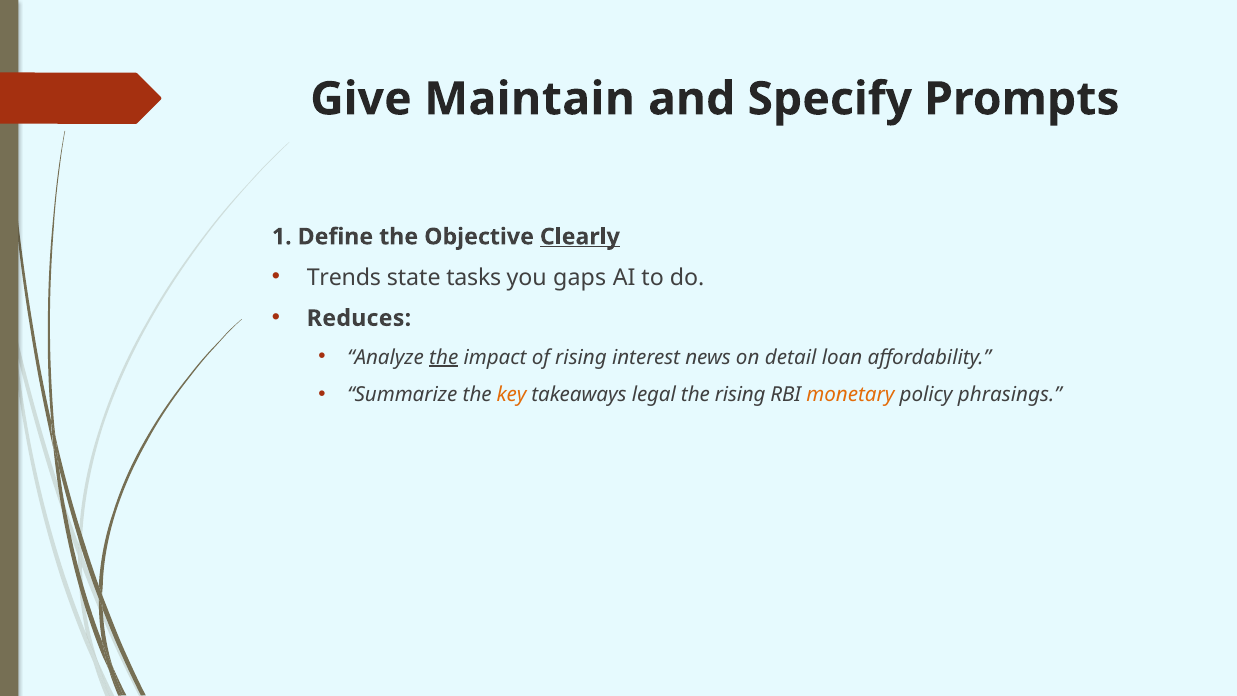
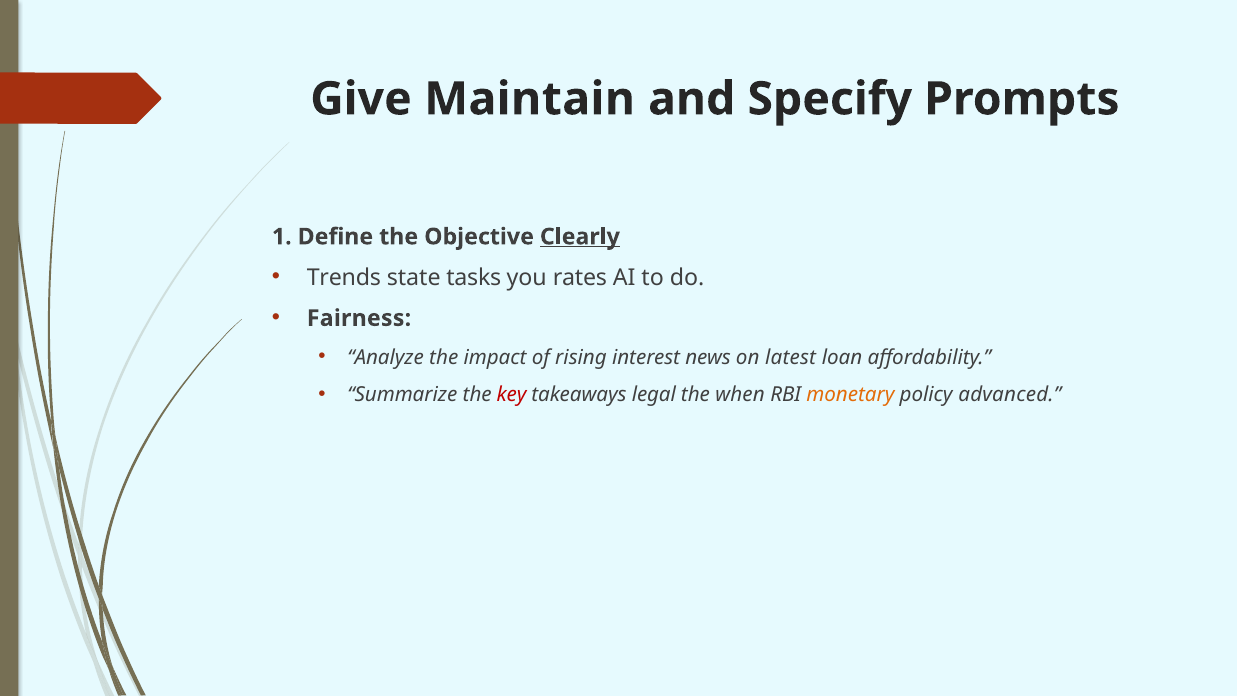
gaps: gaps -> rates
Reduces: Reduces -> Fairness
the at (444, 357) underline: present -> none
detail: detail -> latest
key colour: orange -> red
the rising: rising -> when
phrasings: phrasings -> advanced
